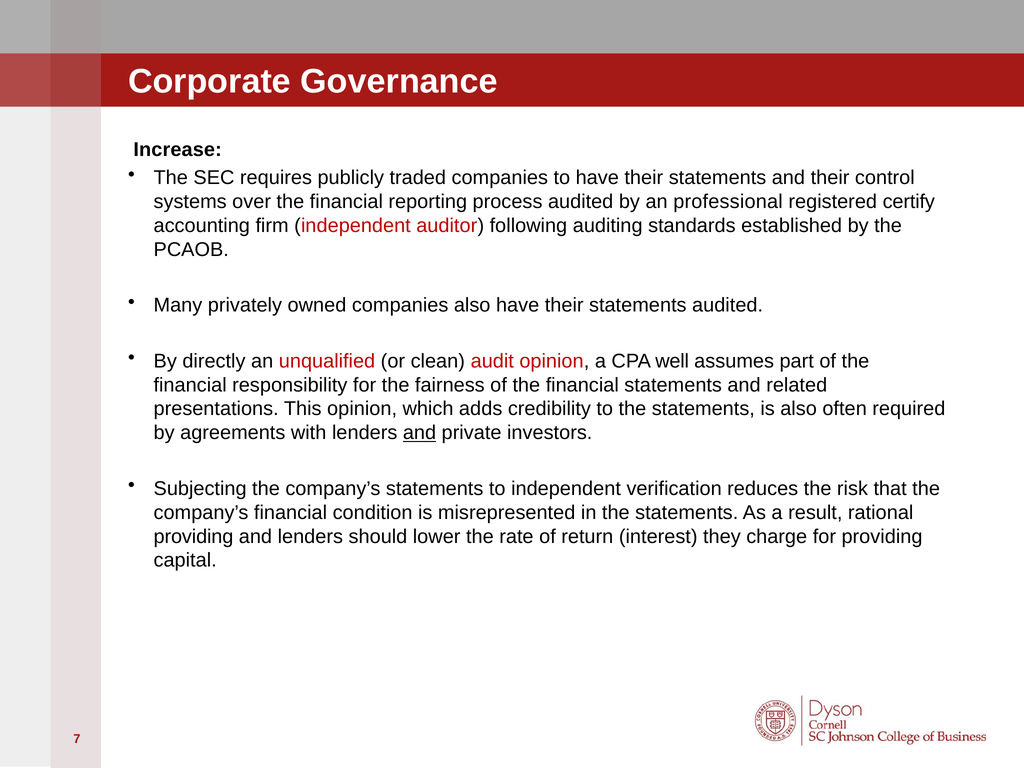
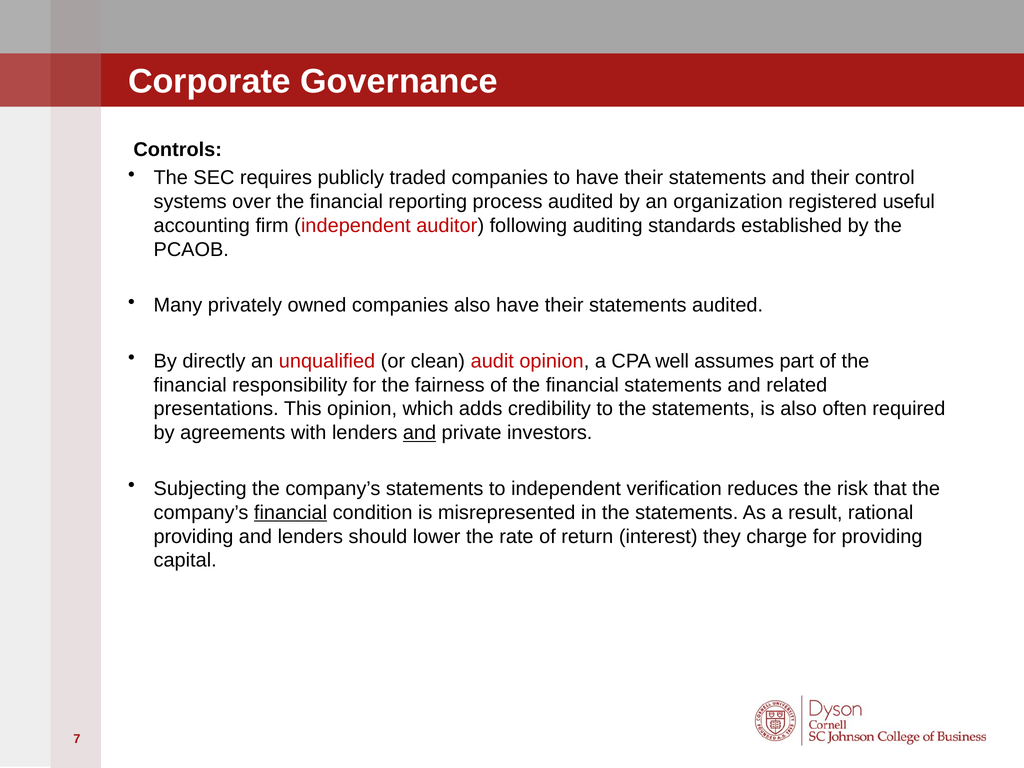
Increase: Increase -> Controls
professional: professional -> organization
certify: certify -> useful
financial at (291, 513) underline: none -> present
